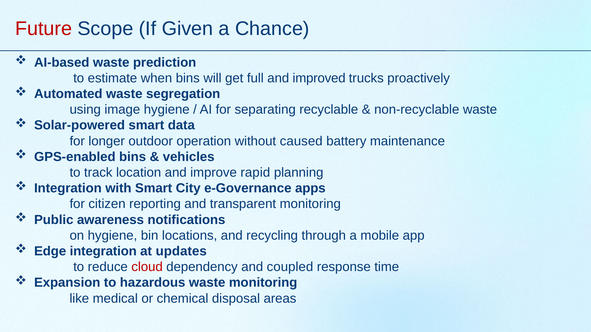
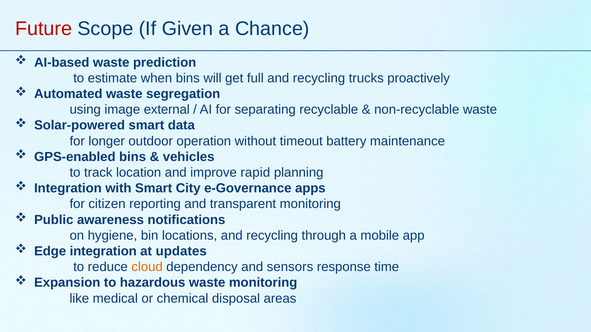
full and improved: improved -> recycling
image hygiene: hygiene -> external
caused: caused -> timeout
cloud colour: red -> orange
coupled: coupled -> sensors
